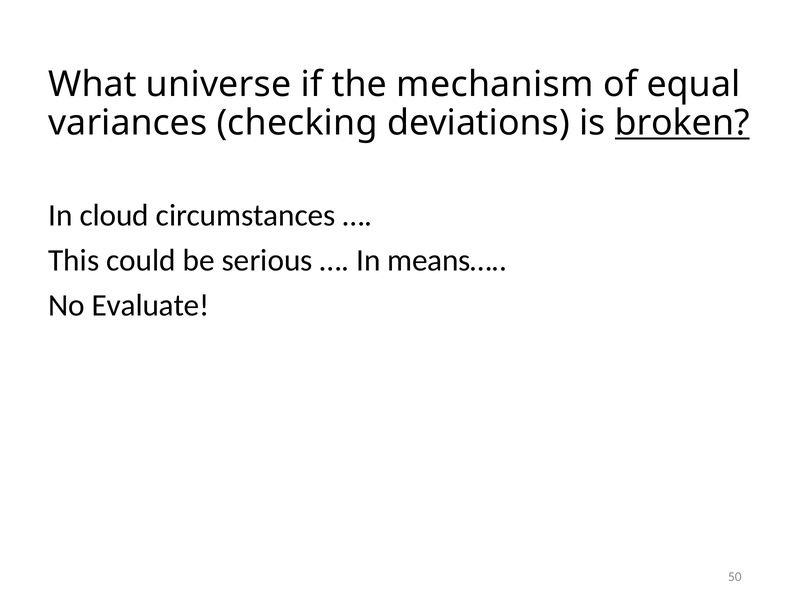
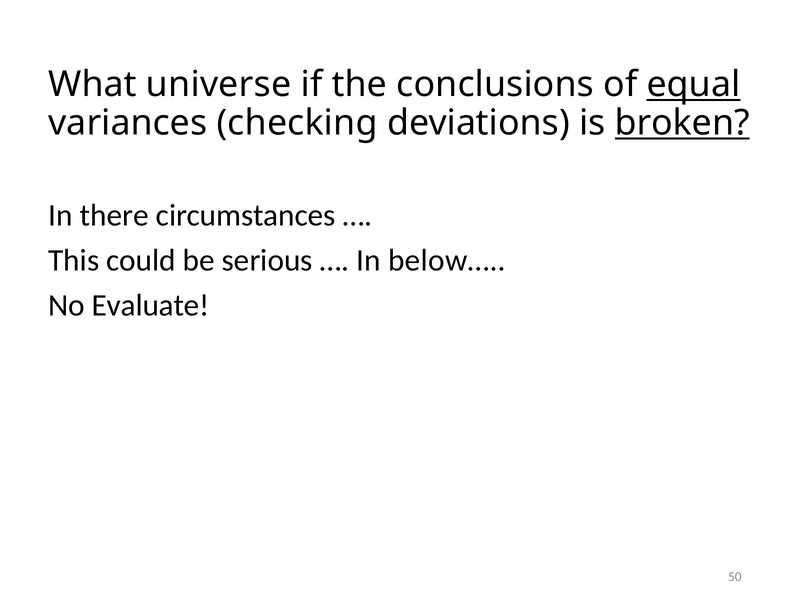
mechanism: mechanism -> conclusions
equal underline: none -> present
cloud: cloud -> there
means…: means… -> below…
